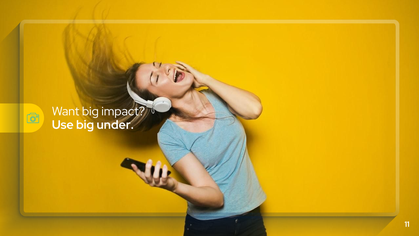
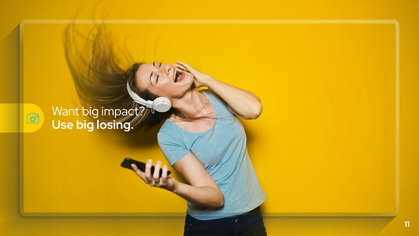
under: under -> losing
